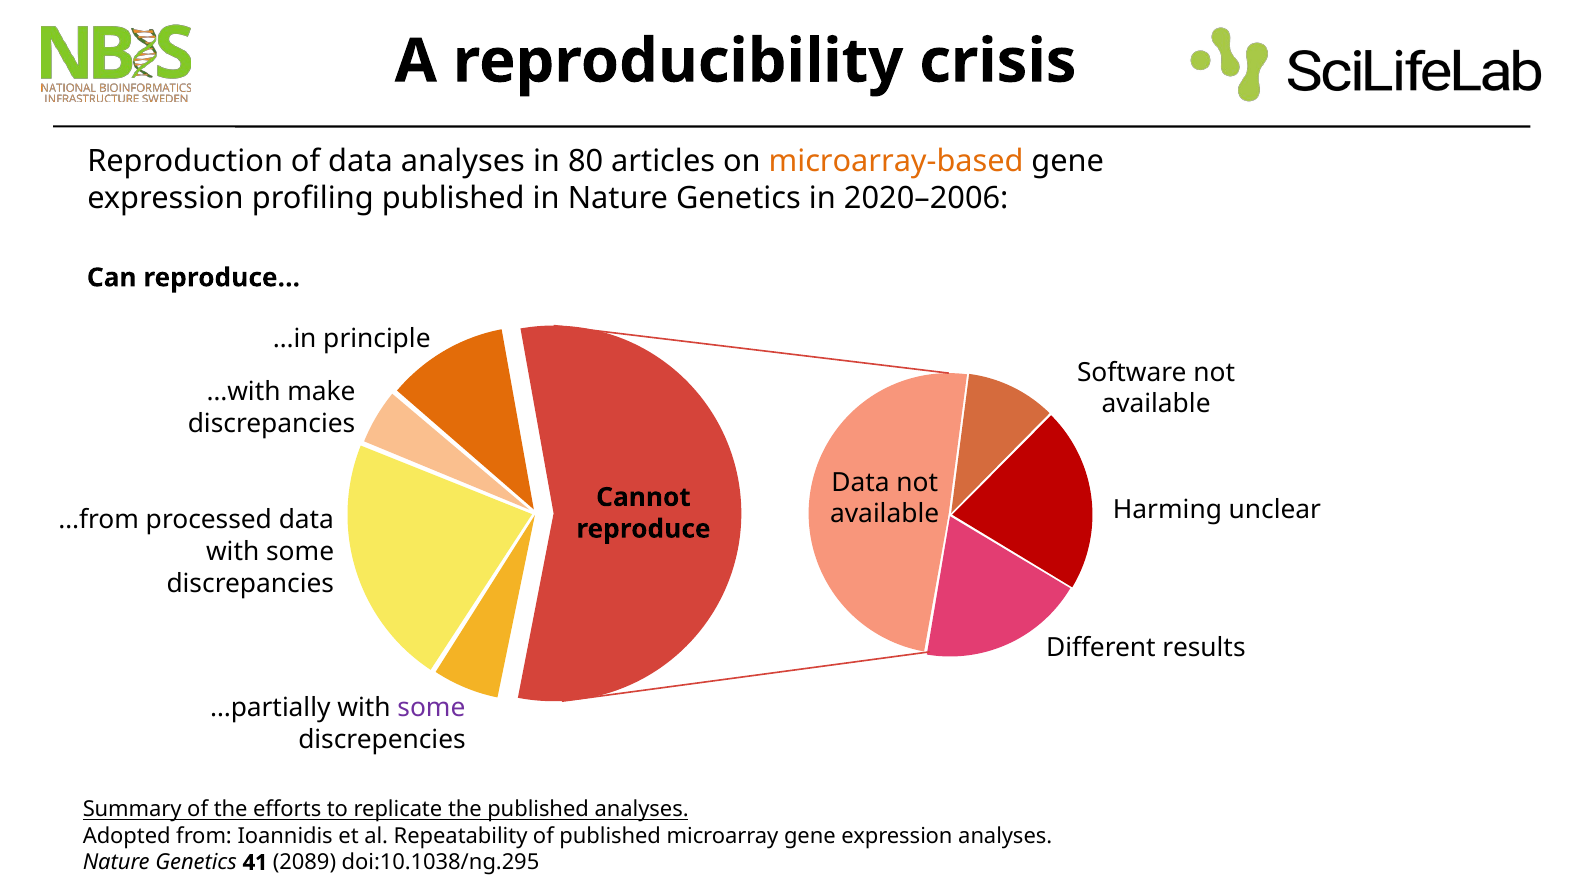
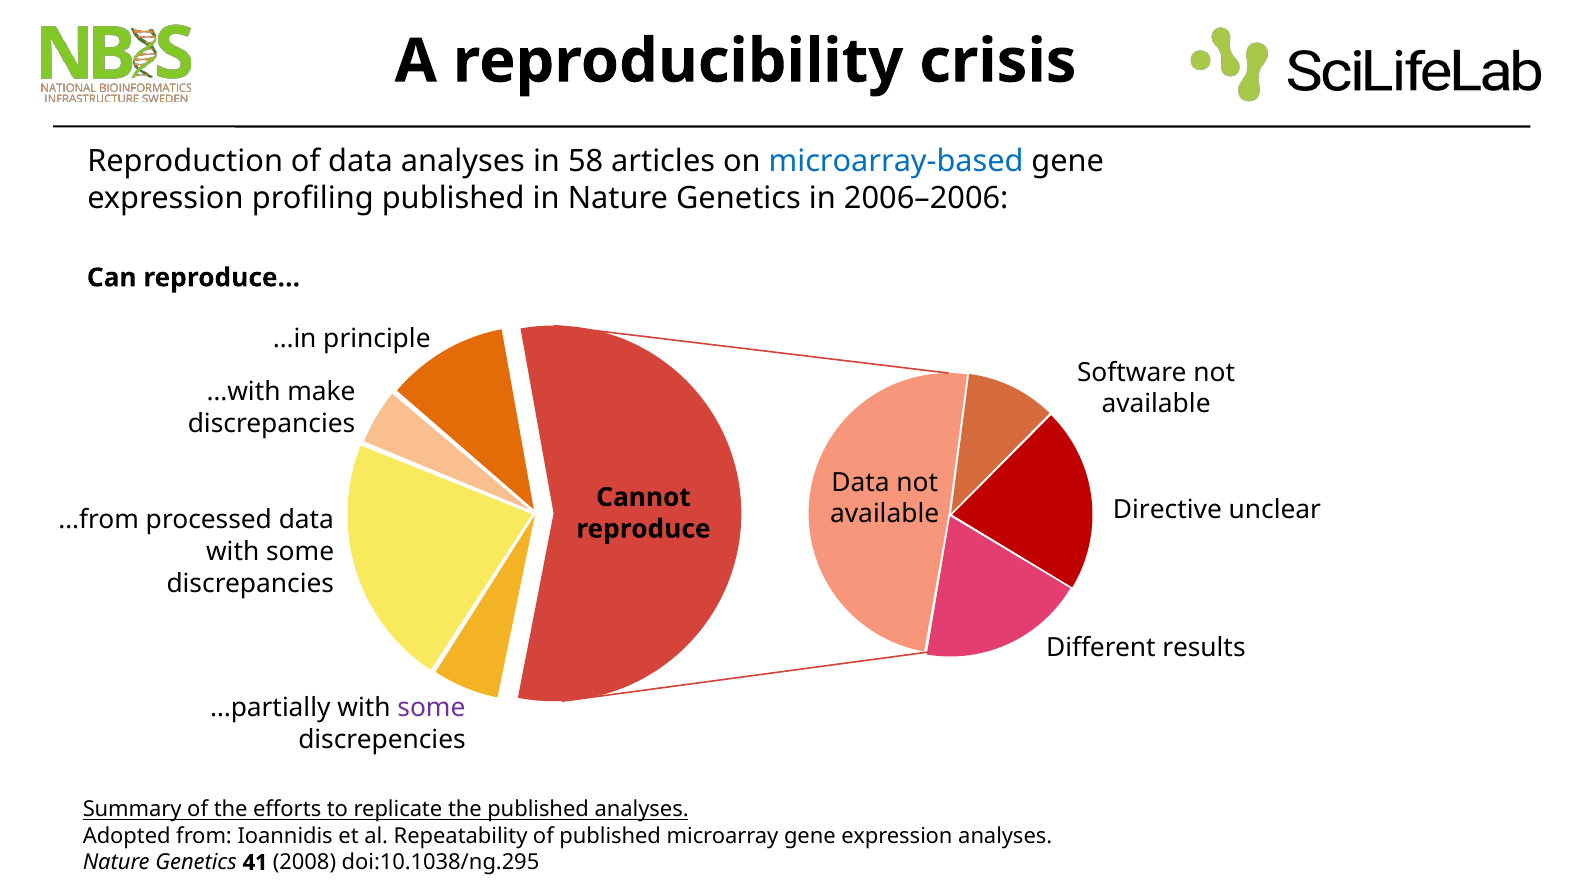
80: 80 -> 58
microarray-based colour: orange -> blue
2020–2006: 2020–2006 -> 2006–2006
Harming: Harming -> Directive
2089: 2089 -> 2008
